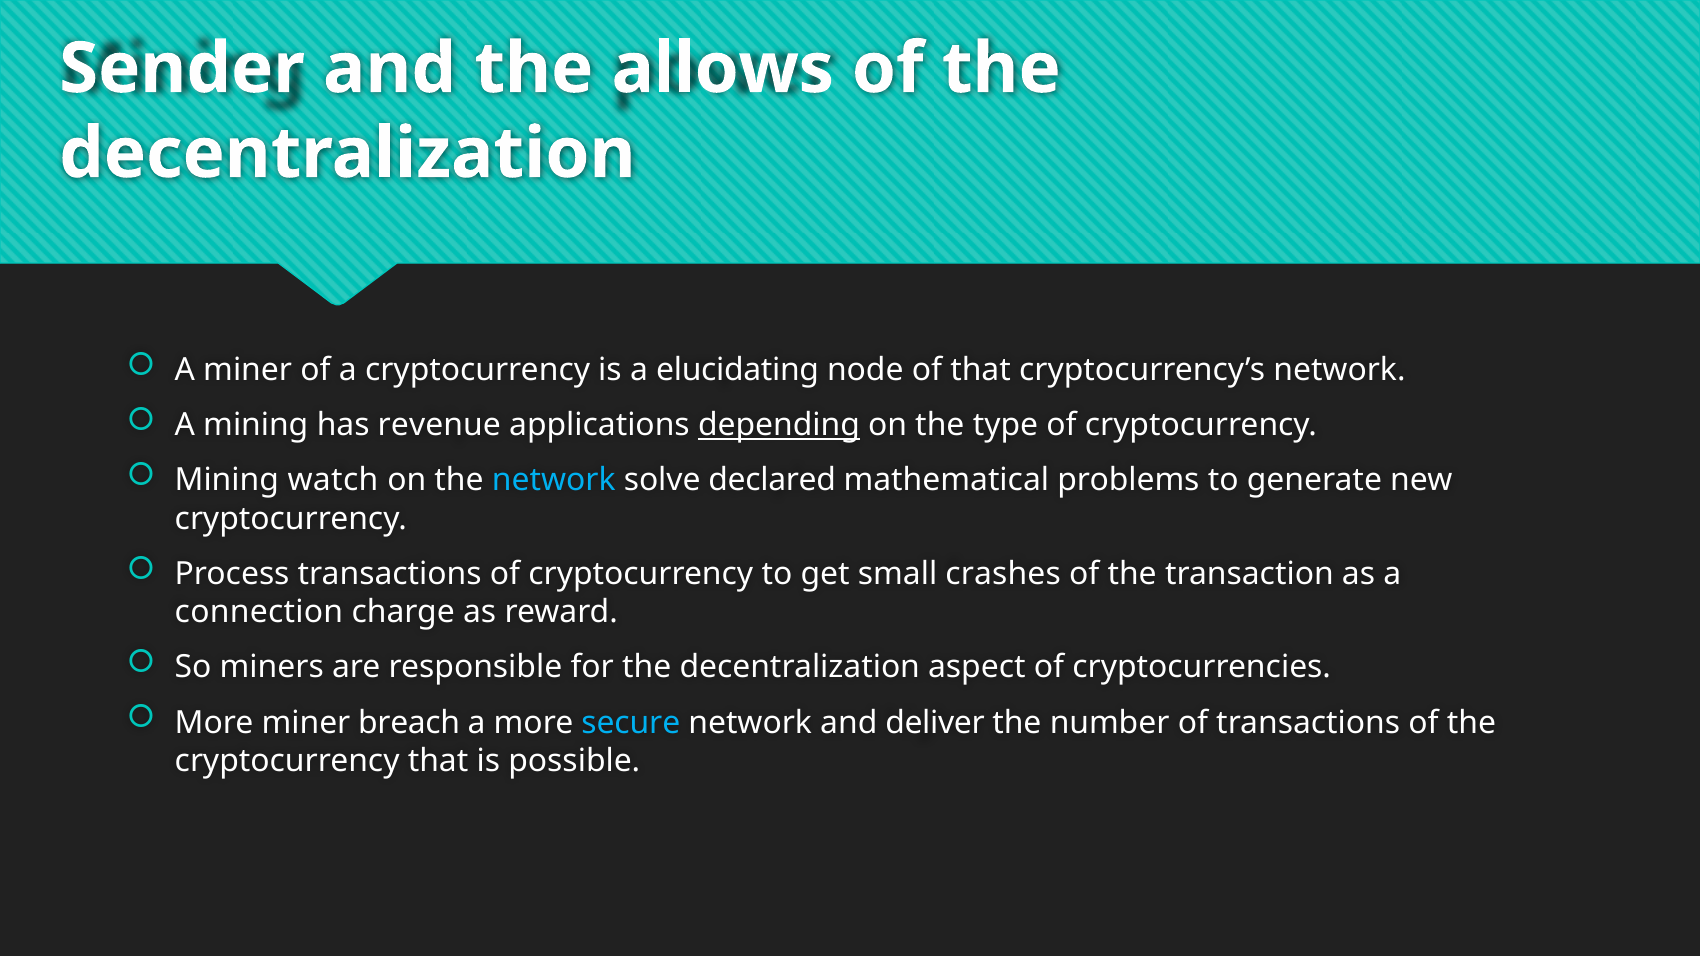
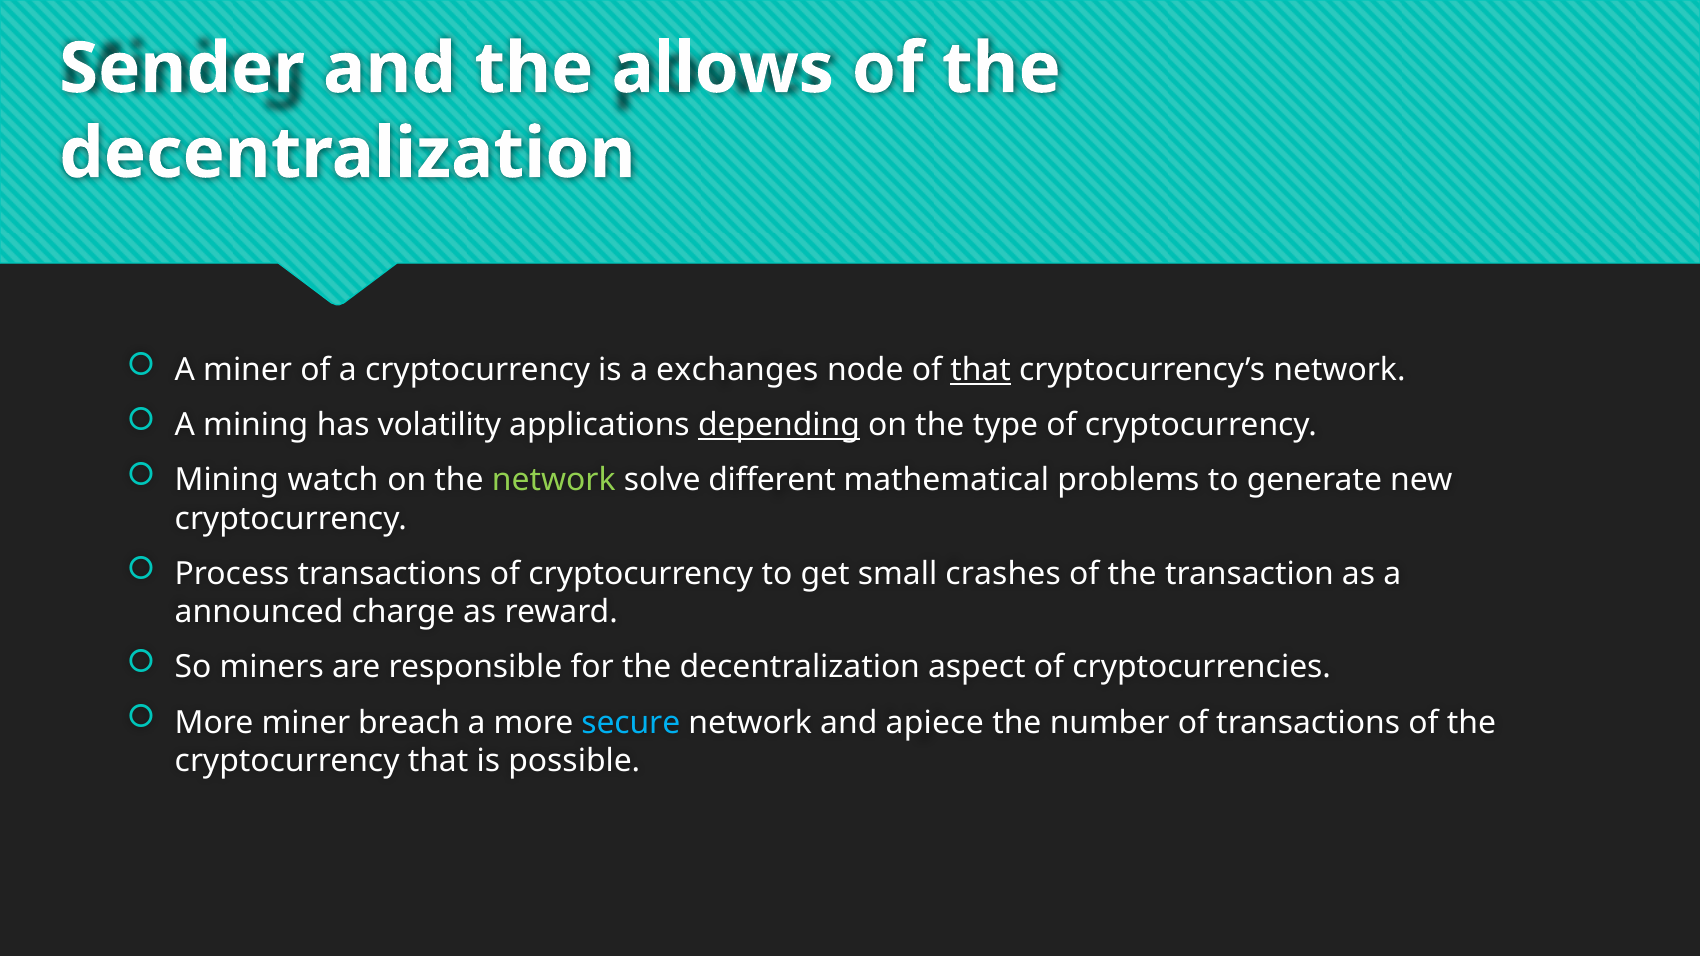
elucidating: elucidating -> exchanges
that at (981, 370) underline: none -> present
revenue: revenue -> volatility
network at (554, 481) colour: light blue -> light green
declared: declared -> different
connection: connection -> announced
deliver: deliver -> apiece
